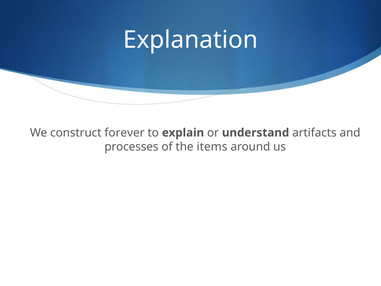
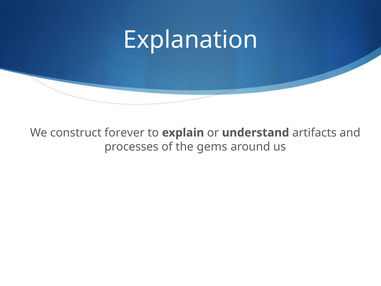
items: items -> gems
